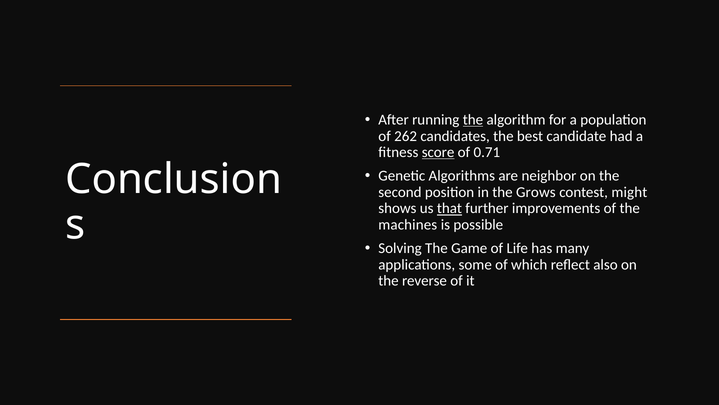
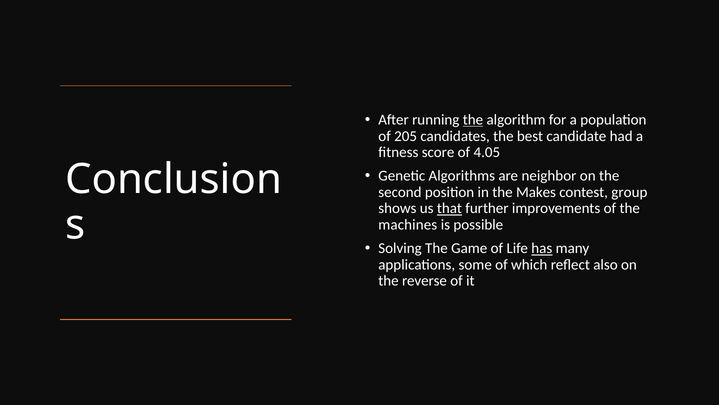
262: 262 -> 205
score underline: present -> none
0.71: 0.71 -> 4.05
Grows: Grows -> Makes
might: might -> group
has underline: none -> present
